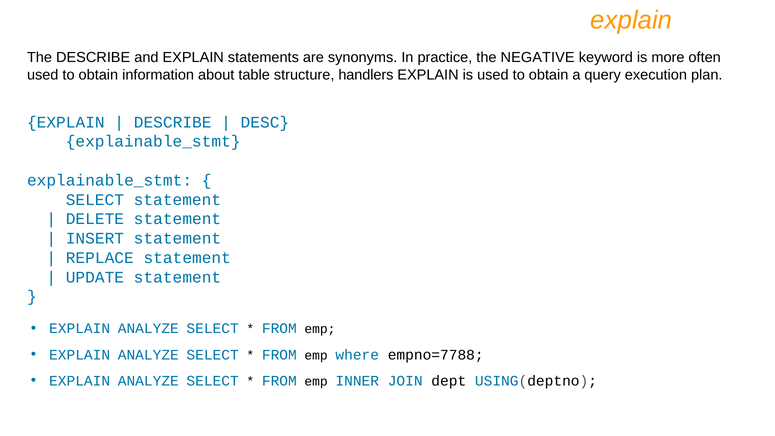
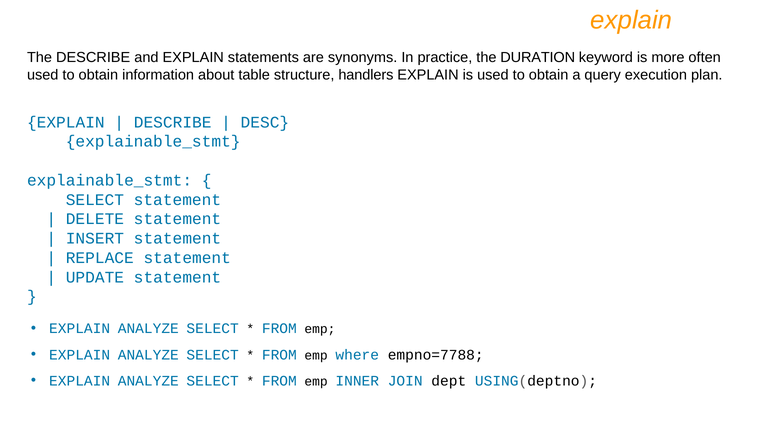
NEGATIVE: NEGATIVE -> DURATION
